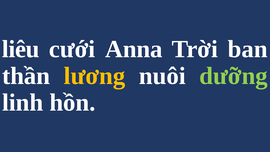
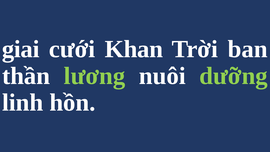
liêu: liêu -> giai
Anna: Anna -> Khan
lương colour: yellow -> light green
